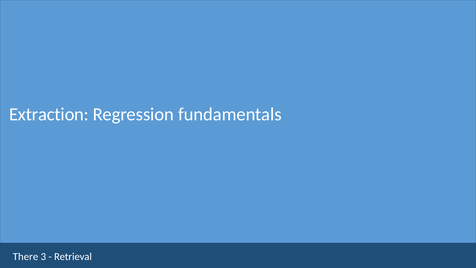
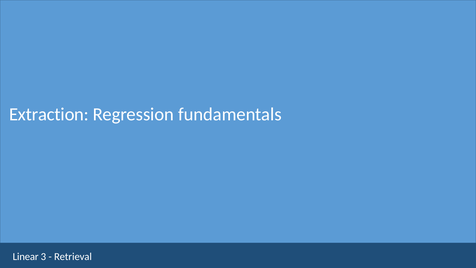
There: There -> Linear
